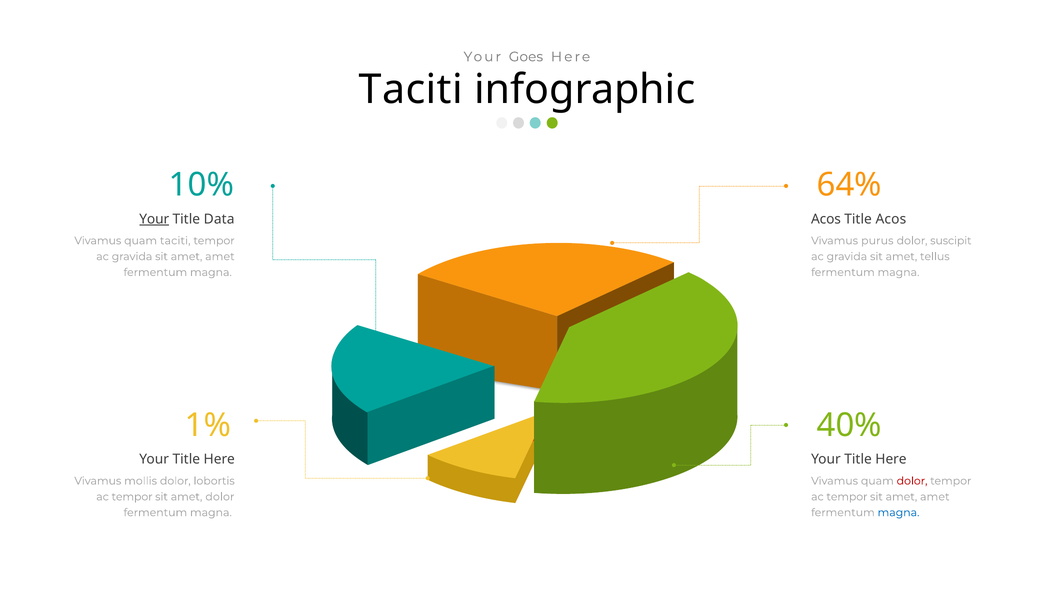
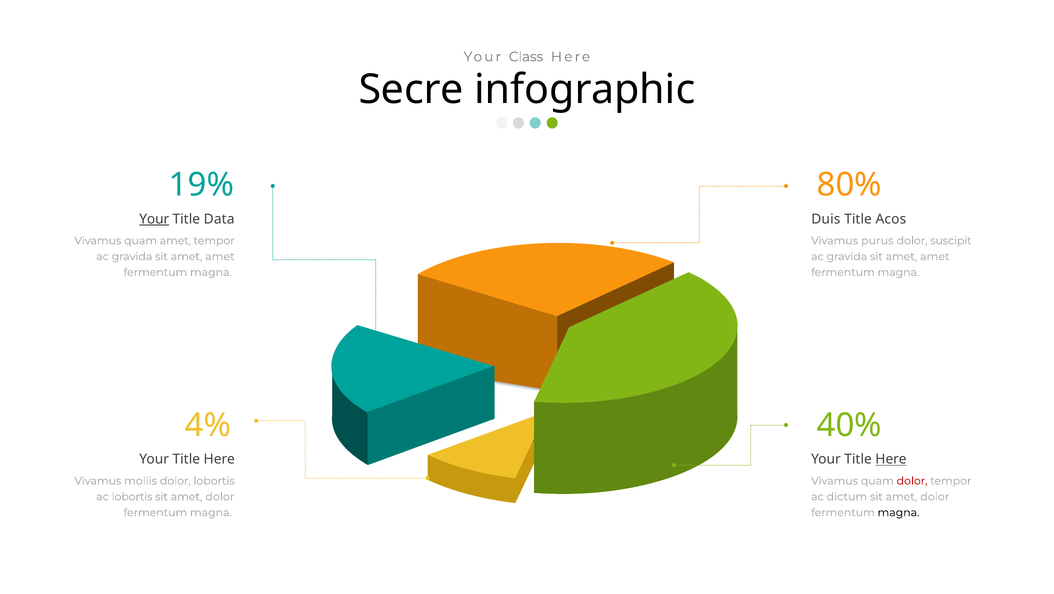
Goes: Goes -> Class
Taciti at (411, 89): Taciti -> Secre
10%: 10% -> 19%
64%: 64% -> 80%
Acos at (826, 219): Acos -> Duis
quam taciti: taciti -> amet
tellus at (935, 256): tellus -> amet
1%: 1% -> 4%
Here at (891, 459) underline: none -> present
tempor at (132, 497): tempor -> lobortis
tempor at (847, 497): tempor -> dictum
amet at (935, 497): amet -> dolor
magna at (899, 512) colour: blue -> black
